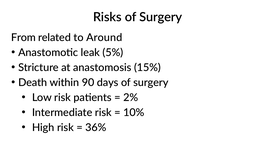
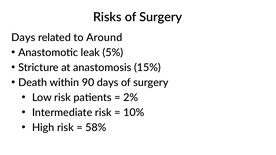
From at (23, 38): From -> Days
36%: 36% -> 58%
